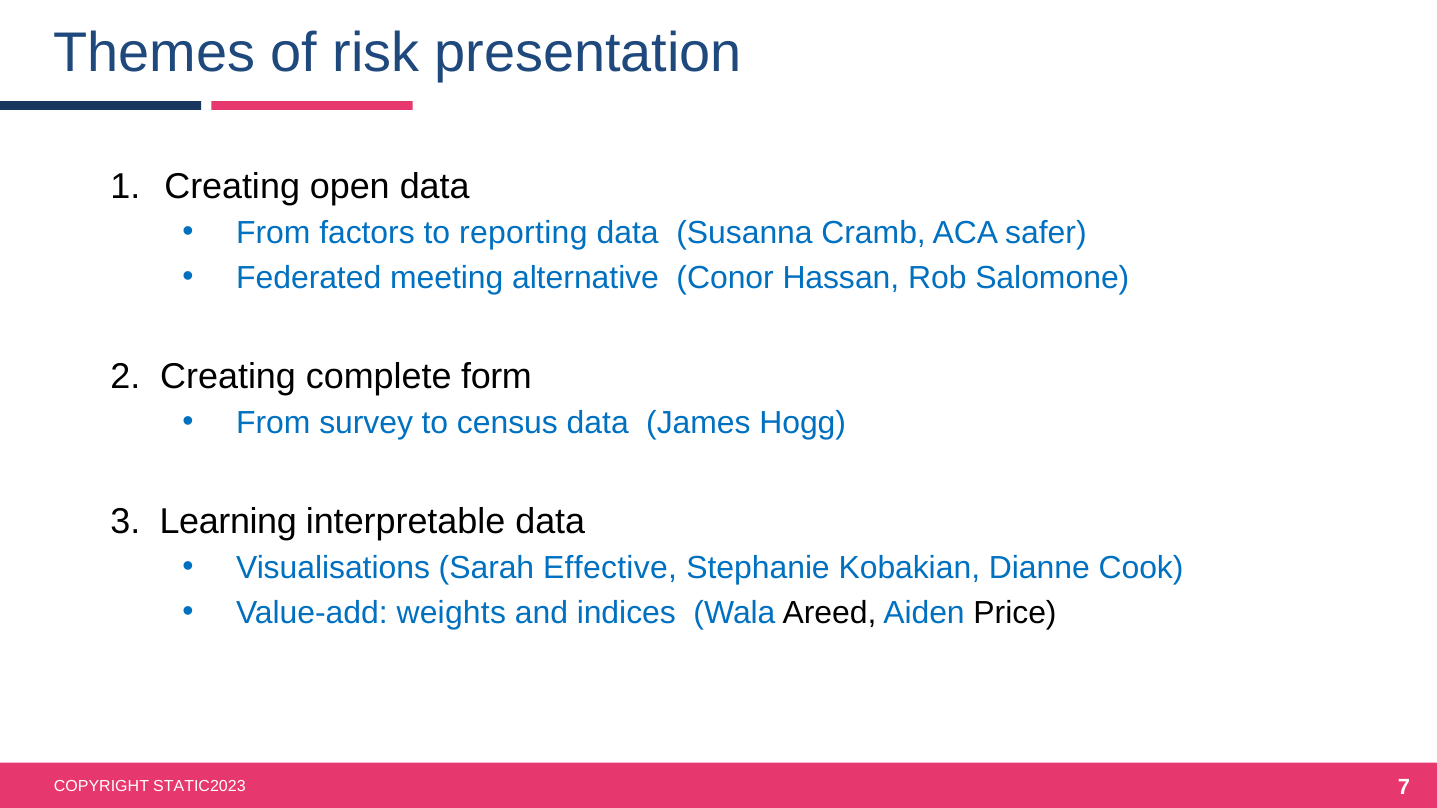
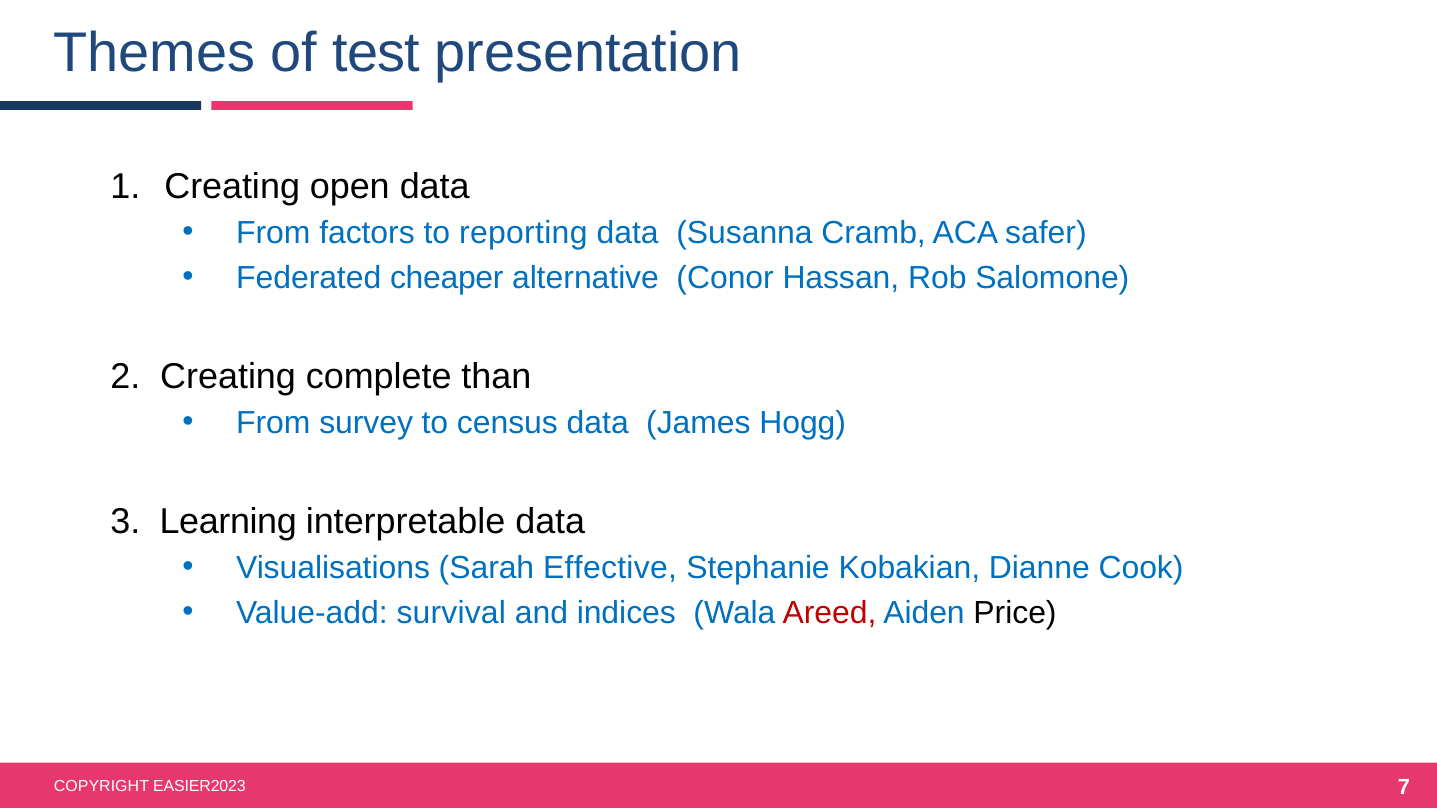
risk: risk -> test
meeting: meeting -> cheaper
form: form -> than
weights: weights -> survival
Areed colour: black -> red
STATIC2023: STATIC2023 -> EASIER2023
